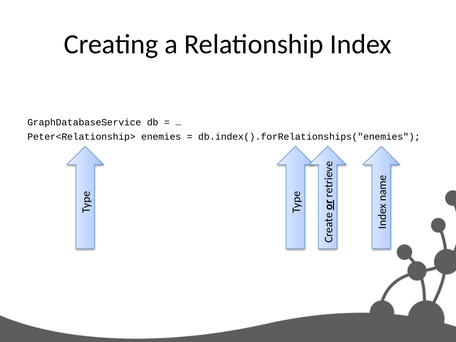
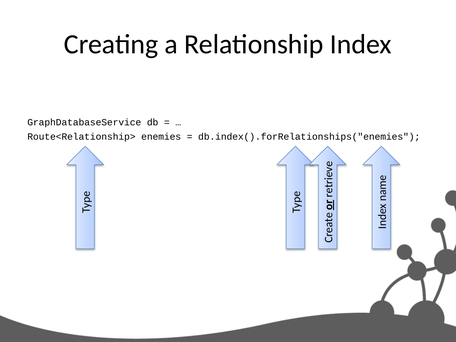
Peter<Relationship>: Peter<Relationship> -> Route<Relationship>
